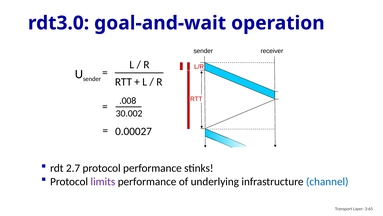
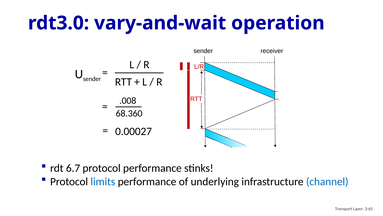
goal-and-wait: goal-and-wait -> vary-and-wait
30.002: 30.002 -> 68.360
2.7: 2.7 -> 6.7
limits colour: purple -> blue
